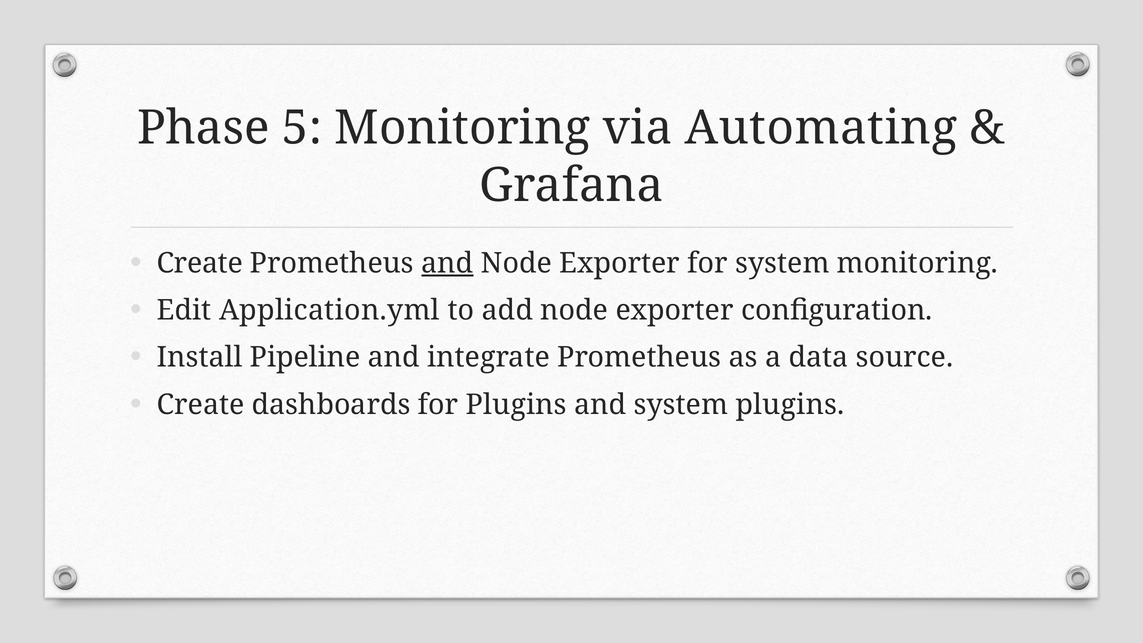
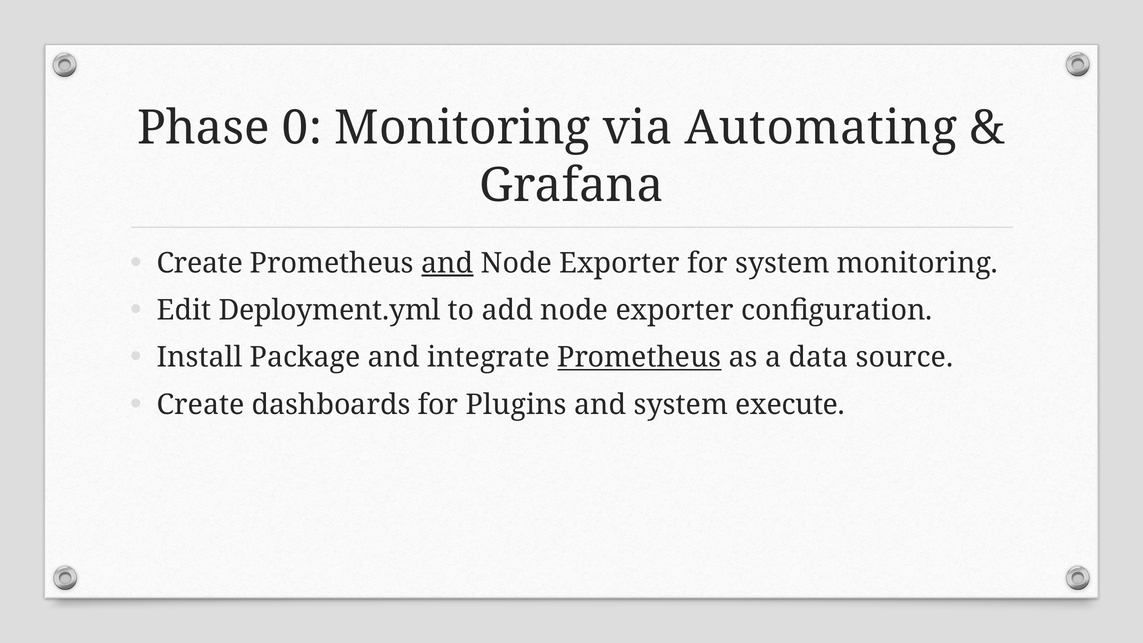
5: 5 -> 0
Application.yml: Application.yml -> Deployment.yml
Pipeline: Pipeline -> Package
Prometheus at (639, 357) underline: none -> present
system plugins: plugins -> execute
